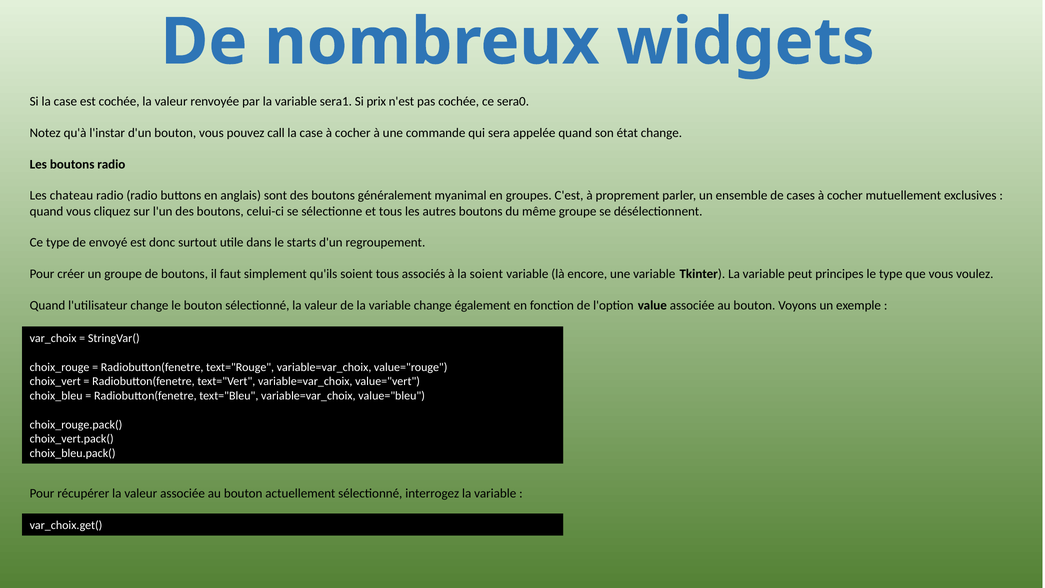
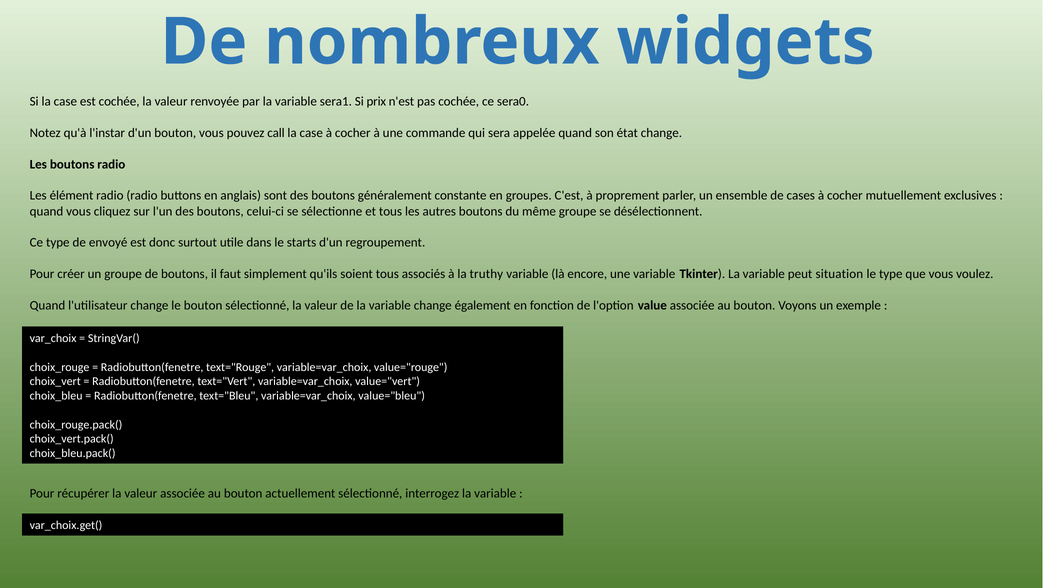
chateau: chateau -> élément
myanimal: myanimal -> constante
la soient: soient -> truthy
principes: principes -> situation
